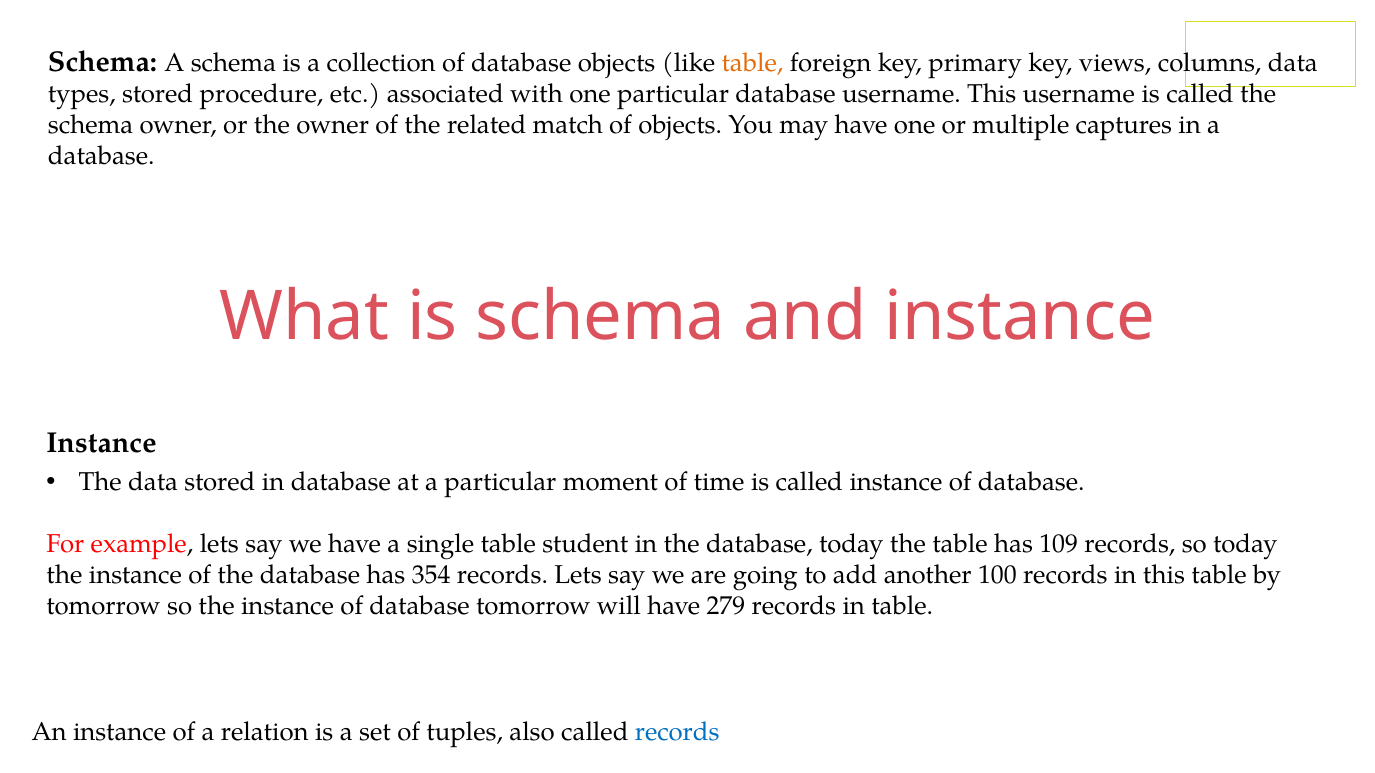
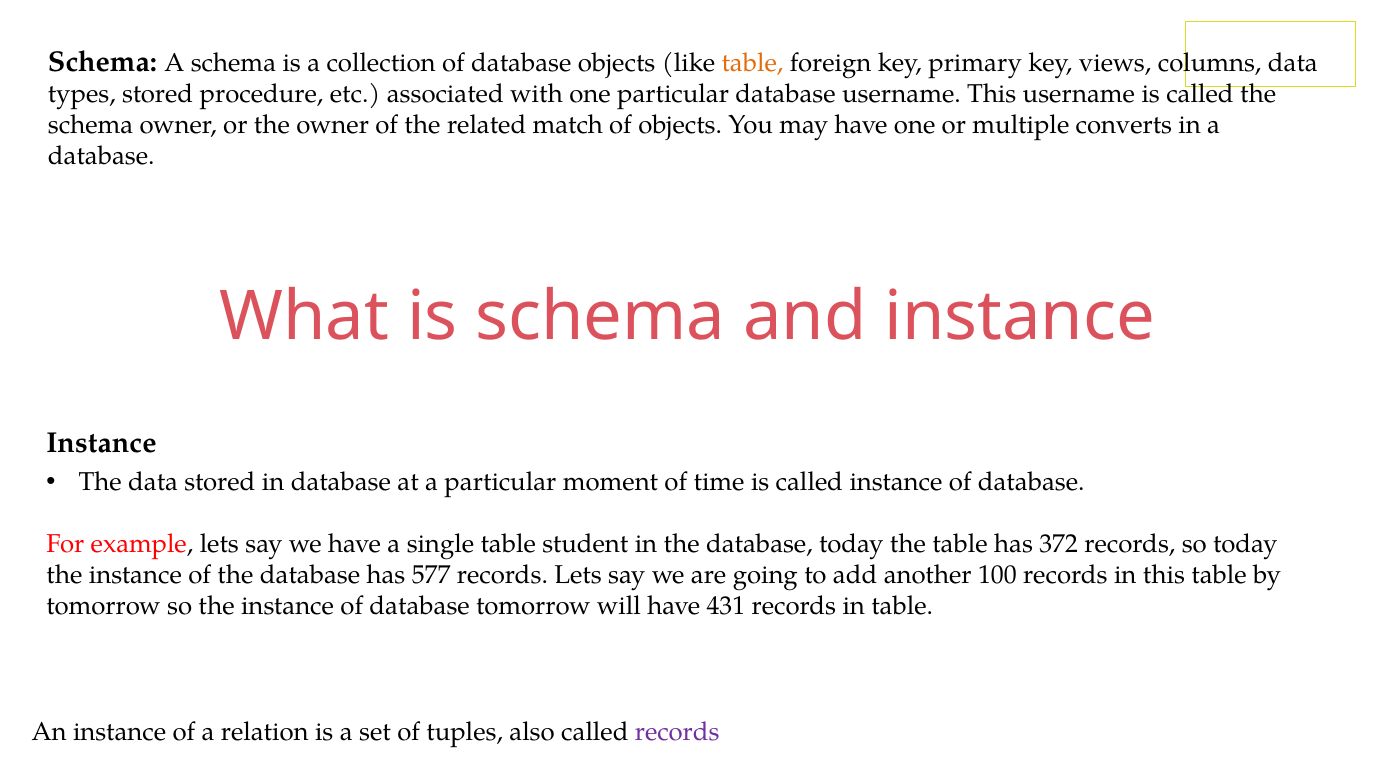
captures: captures -> converts
109: 109 -> 372
354: 354 -> 577
279: 279 -> 431
records at (677, 733) colour: blue -> purple
